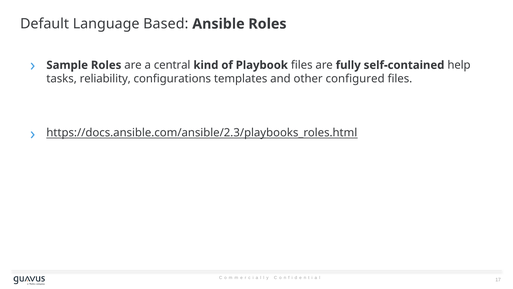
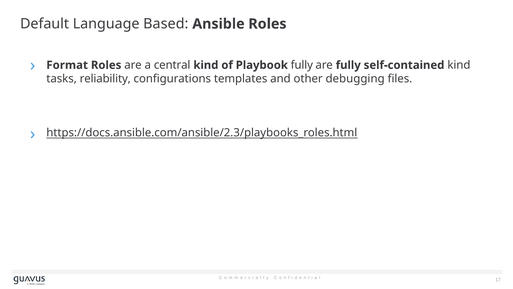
Sample: Sample -> Format
Playbook files: files -> fully
self-contained help: help -> kind
configured: configured -> debugging
